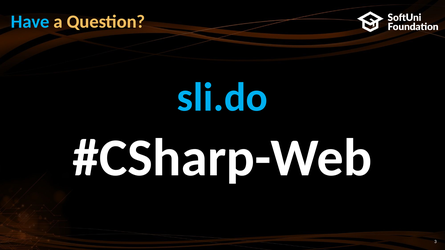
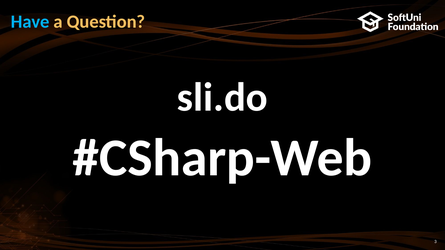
sli.do colour: light blue -> white
